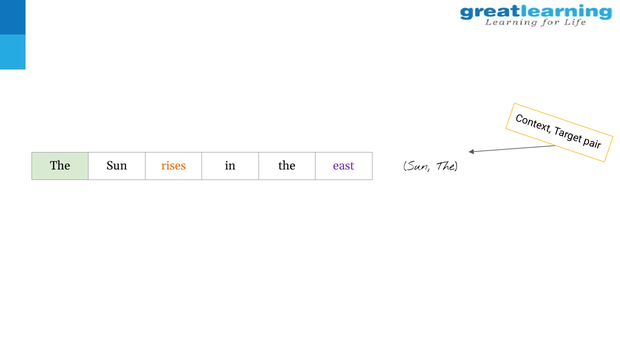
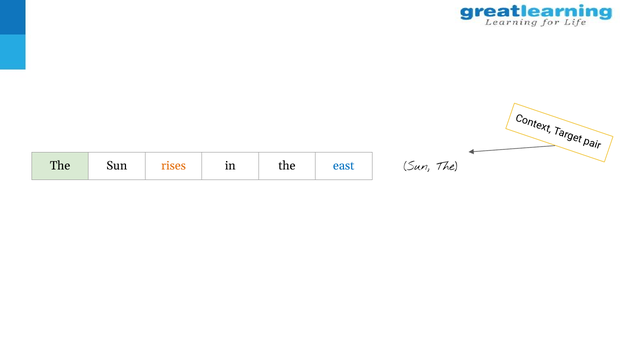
east colour: purple -> blue
